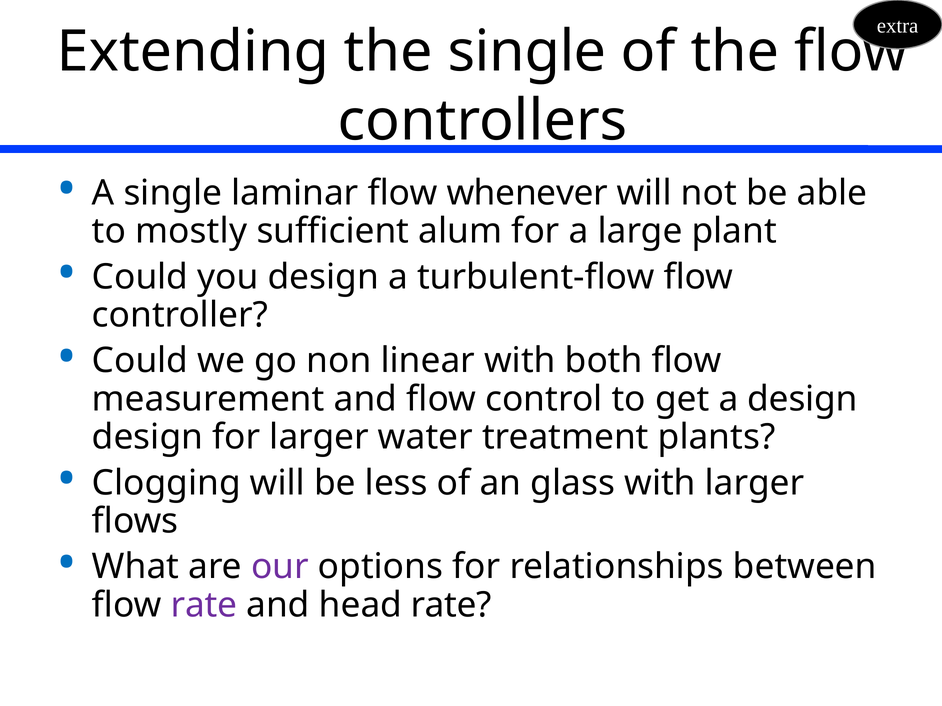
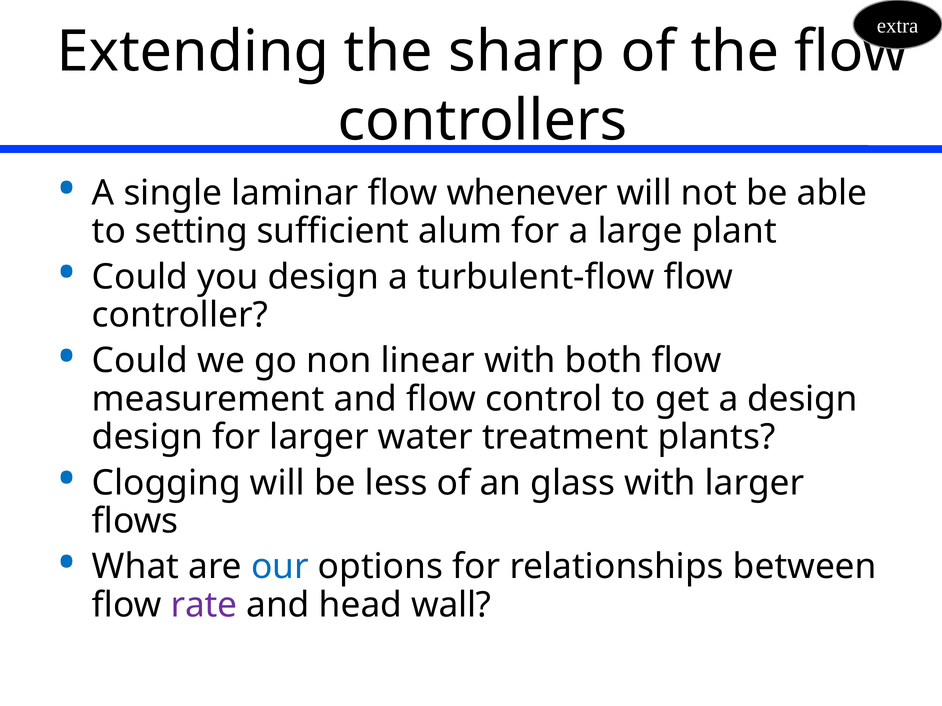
the single: single -> sharp
mostly: mostly -> setting
our colour: purple -> blue
head rate: rate -> wall
